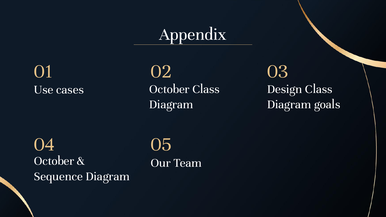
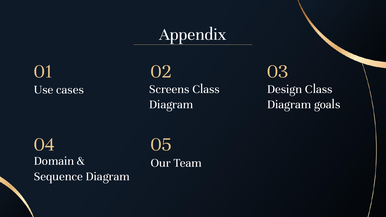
October at (169, 89): October -> Screens
October at (54, 161): October -> Domain
